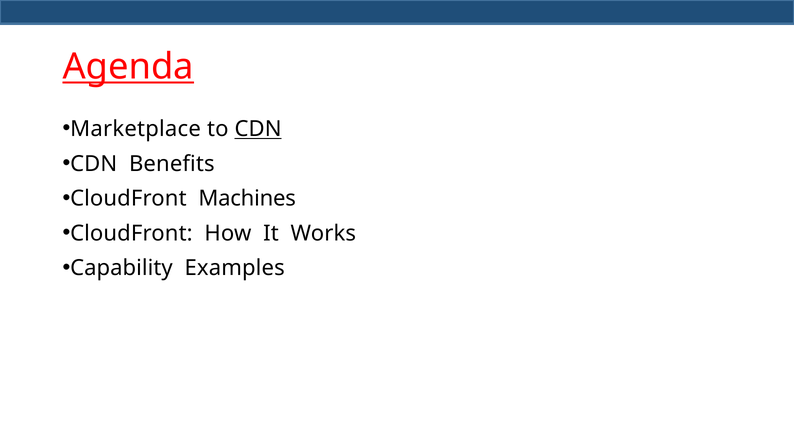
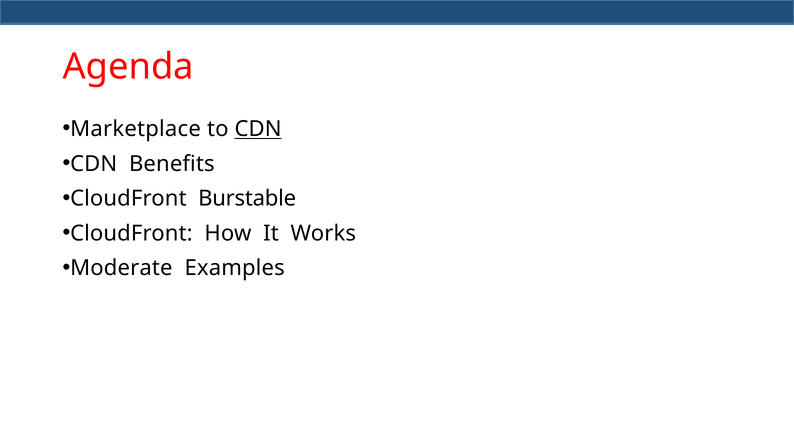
Agenda underline: present -> none
Machines: Machines -> Burstable
Capability: Capability -> Moderate
